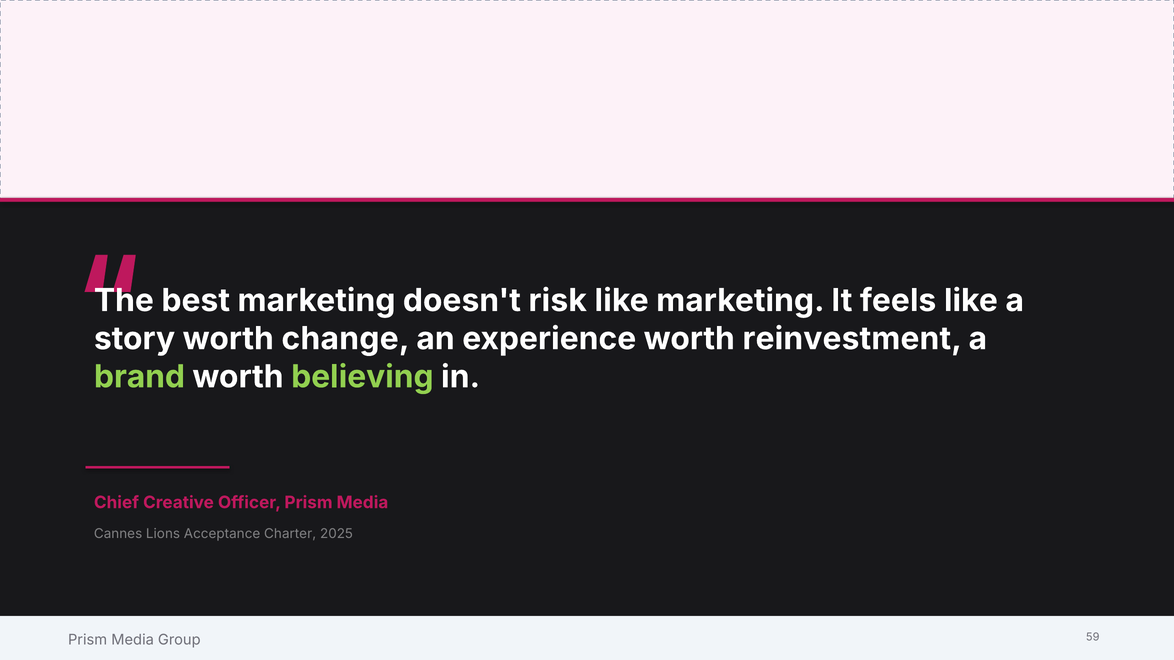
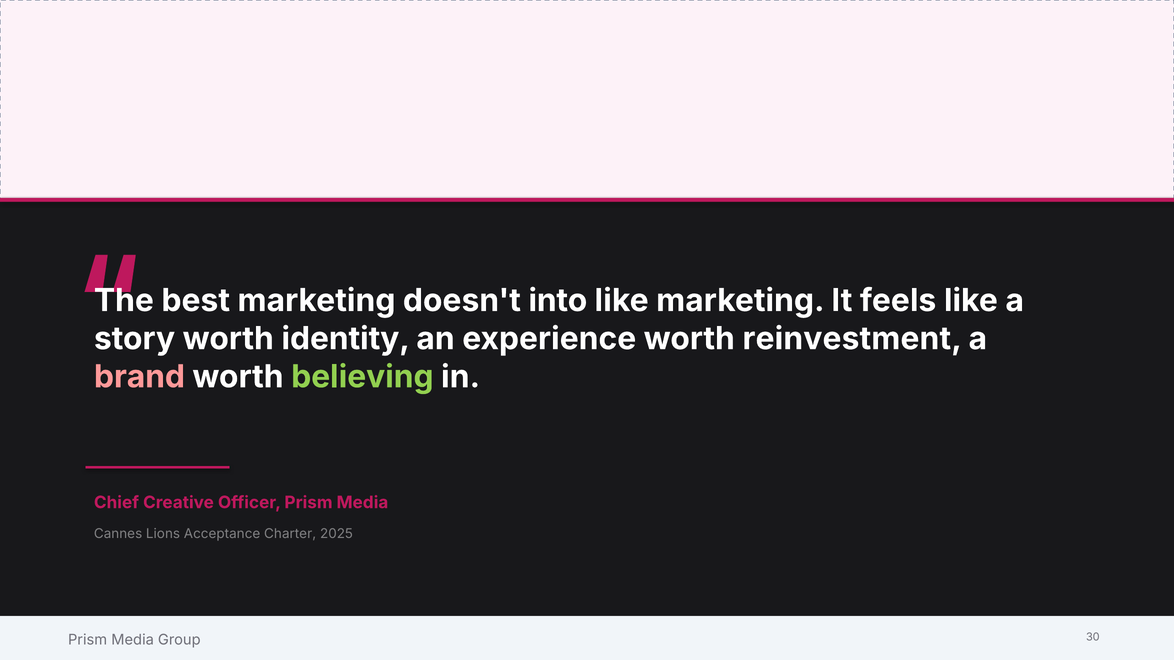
risk: risk -> into
change: change -> identity
brand colour: light green -> pink
59: 59 -> 30
